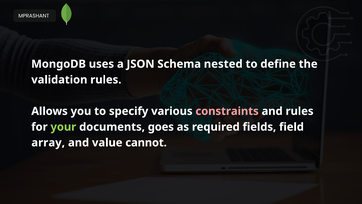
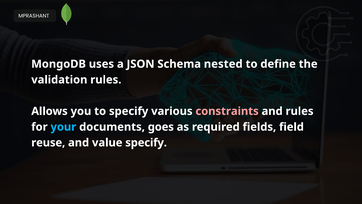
your colour: light green -> light blue
array: array -> reuse
value cannot: cannot -> specify
